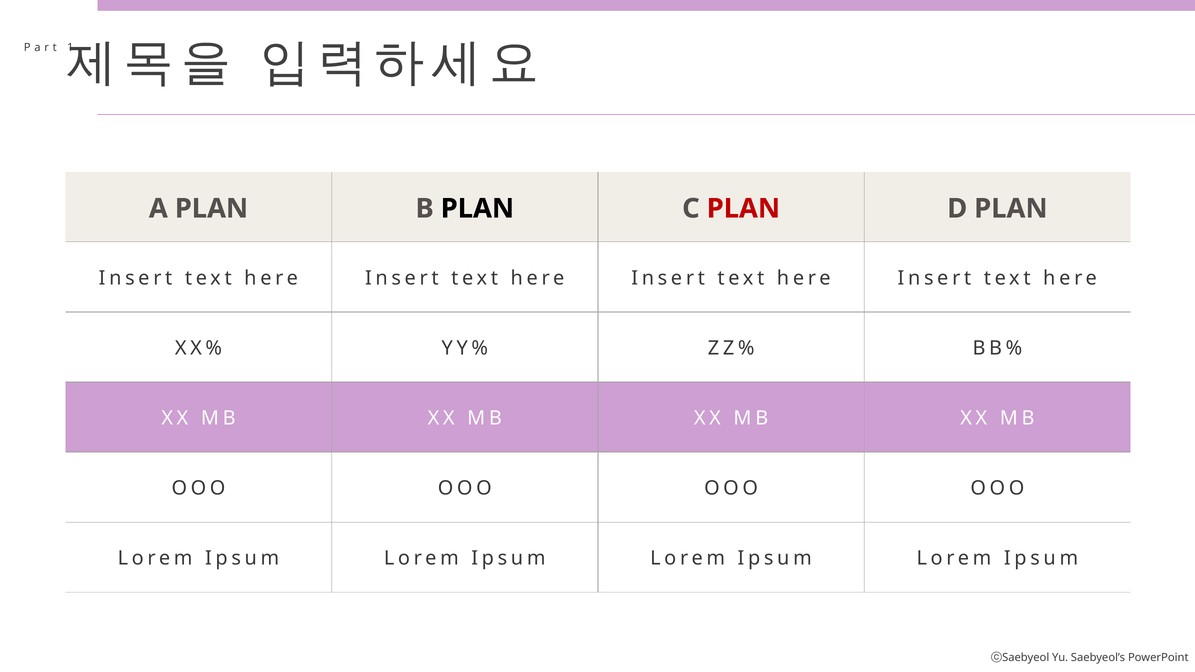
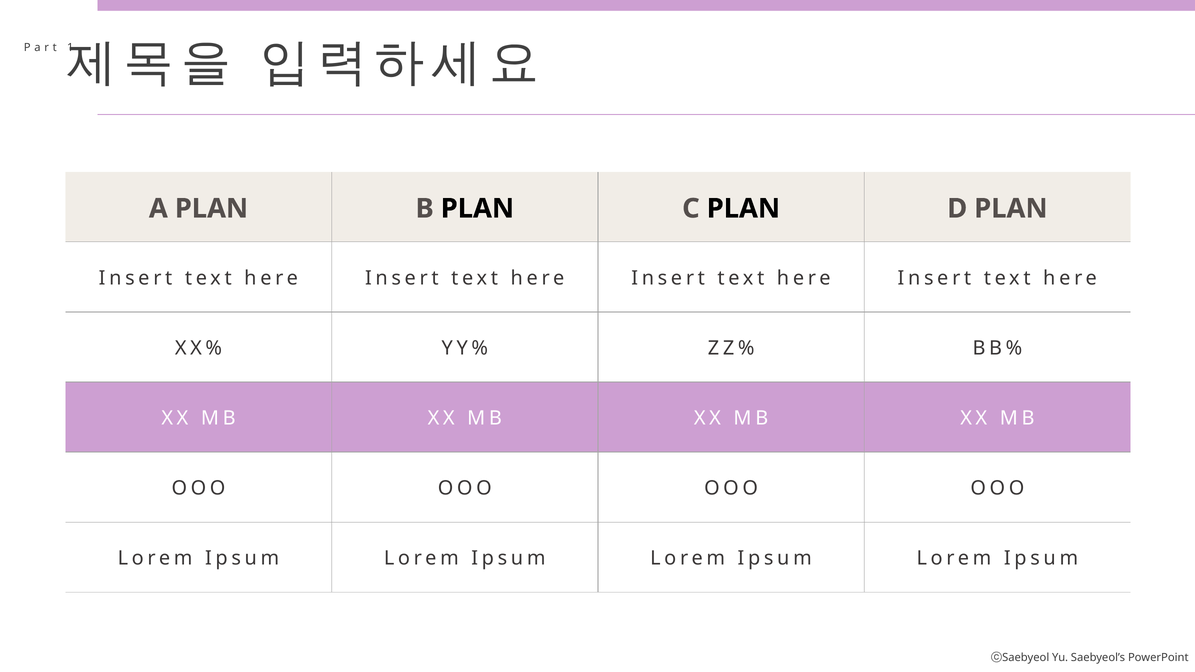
PLAN at (743, 209) colour: red -> black
